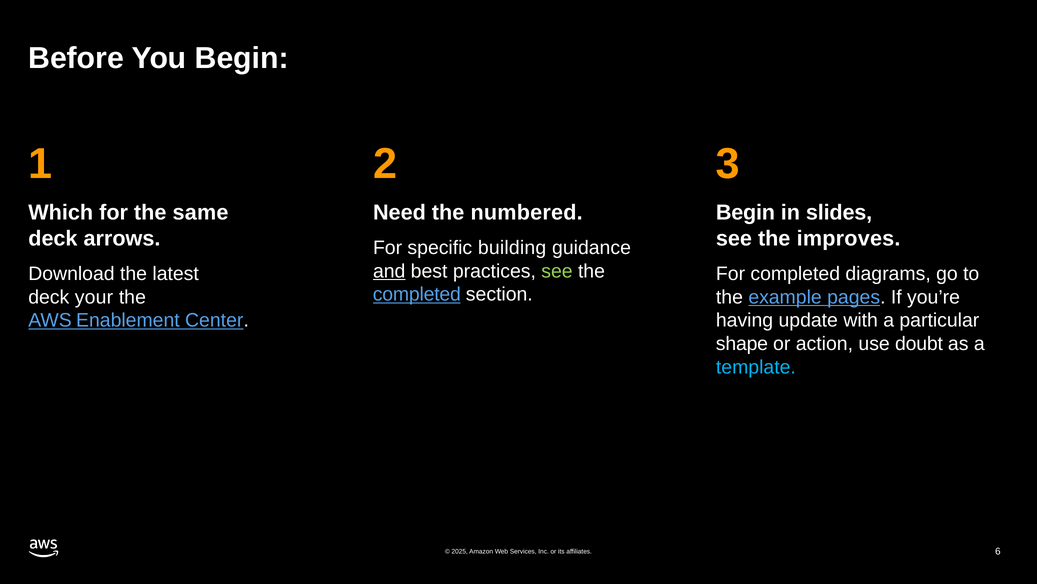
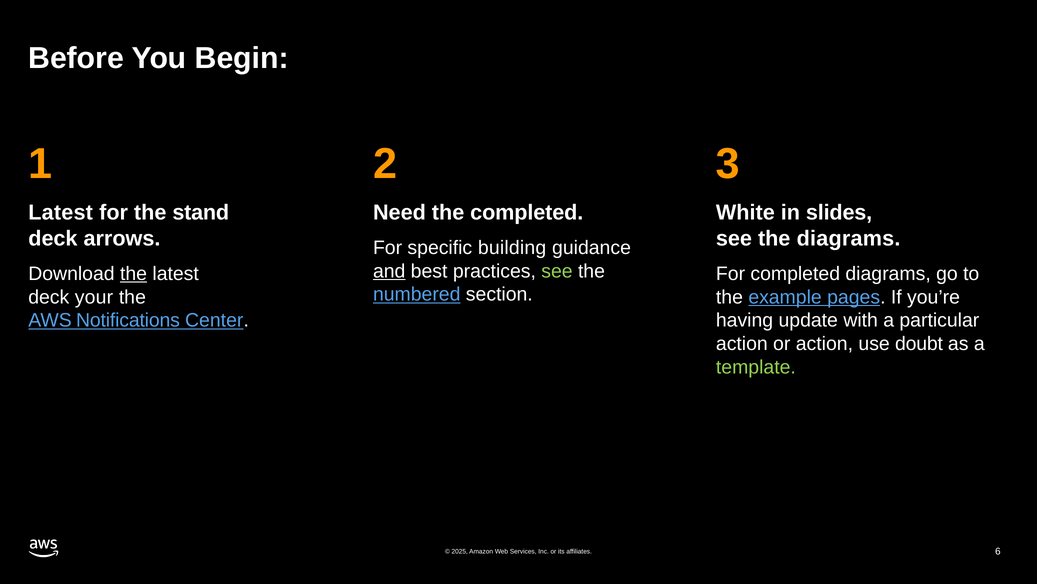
Which at (61, 212): Which -> Latest
same: same -> stand
the numbered: numbered -> completed
Begin at (745, 212): Begin -> White
the improves: improves -> diagrams
the at (134, 273) underline: none -> present
completed at (417, 294): completed -> numbered
Enablement: Enablement -> Notifications
shape at (742, 343): shape -> action
template colour: light blue -> light green
